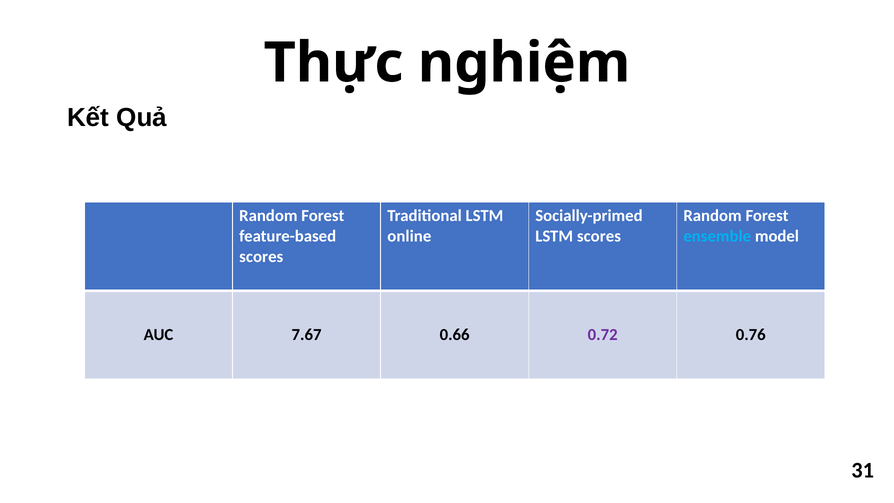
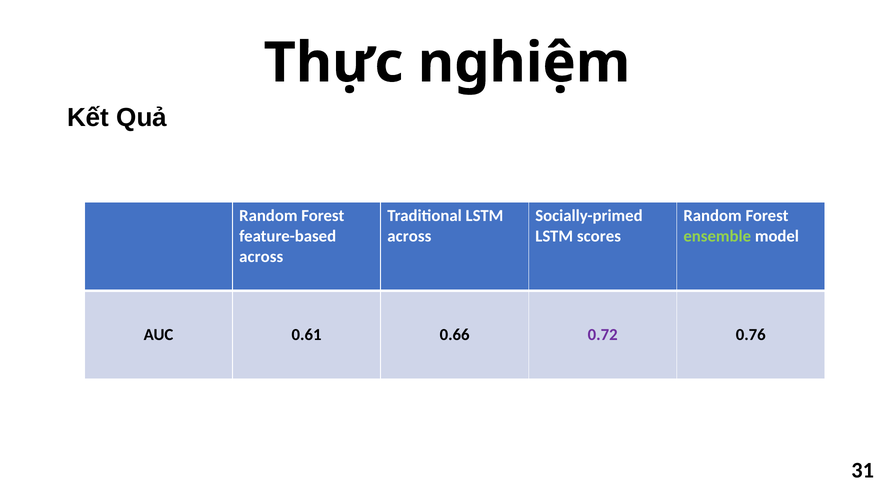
online at (409, 236): online -> across
ensemble colour: light blue -> light green
scores at (261, 257): scores -> across
7.67: 7.67 -> 0.61
